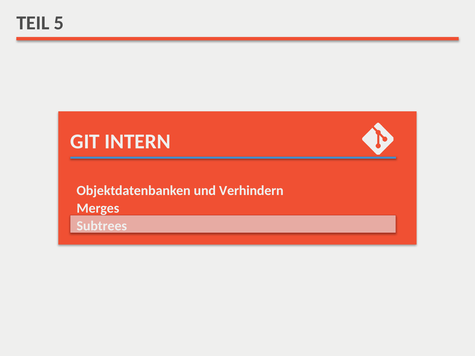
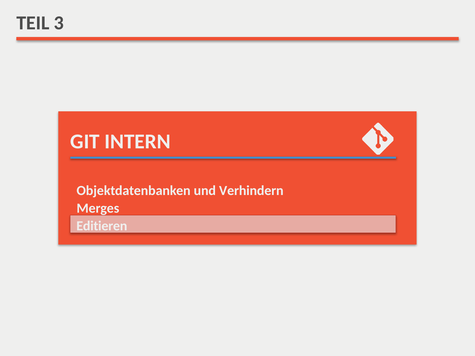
5: 5 -> 3
Subtrees: Subtrees -> Editieren
